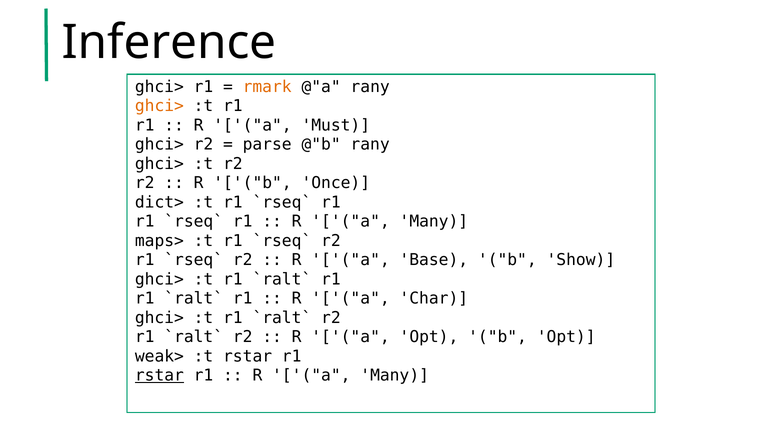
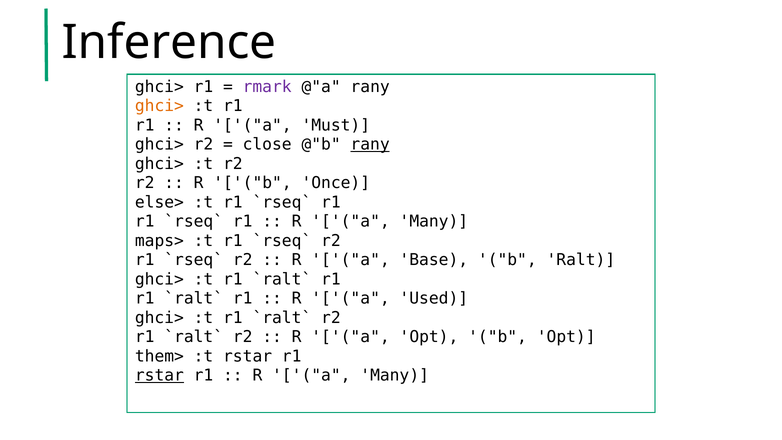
rmark colour: orange -> purple
parse: parse -> close
rany at (370, 145) underline: none -> present
dict>: dict> -> else>
Show: Show -> Ralt
Char: Char -> Used
weak>: weak> -> them>
